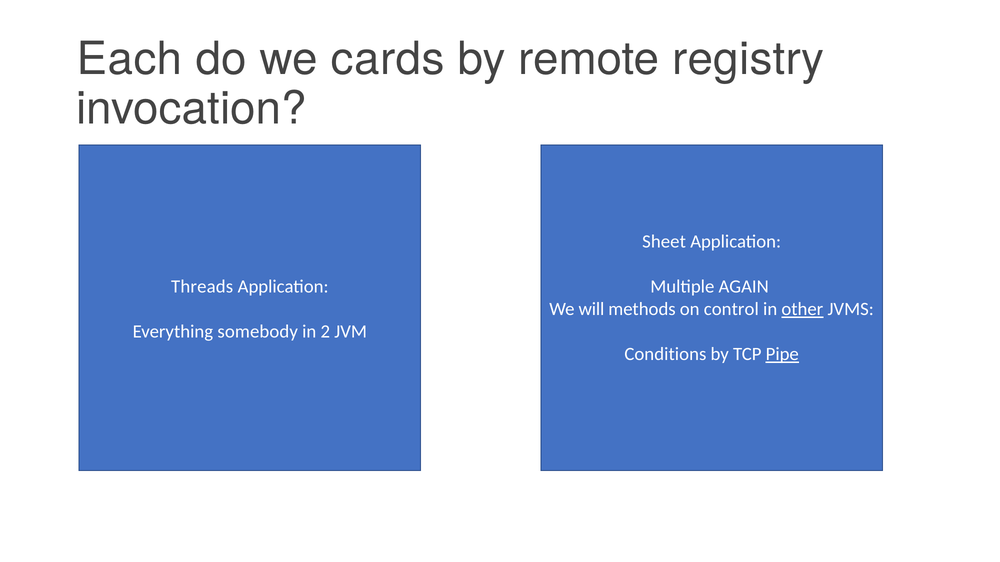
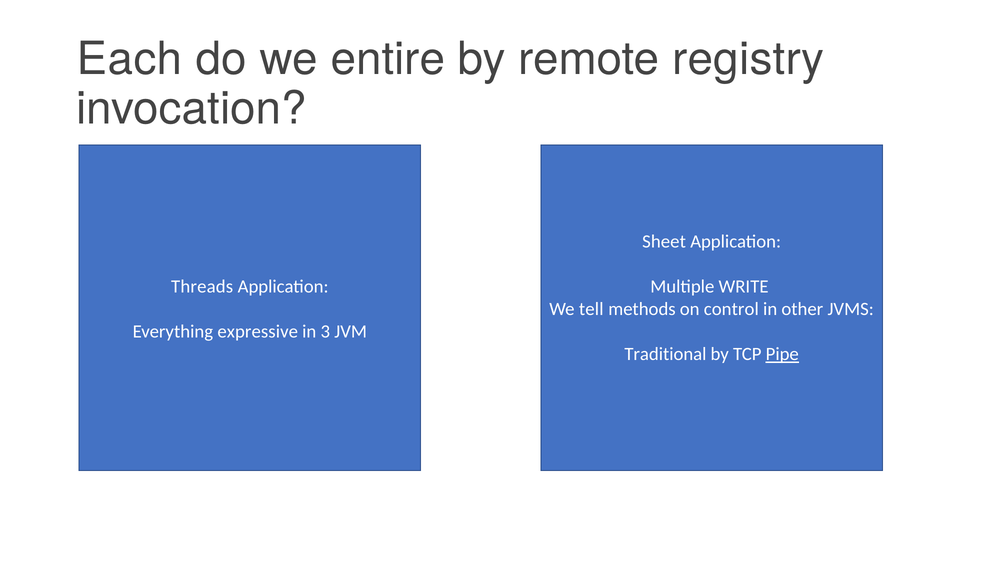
cards: cards -> entire
AGAIN: AGAIN -> WRITE
will: will -> tell
other underline: present -> none
somebody: somebody -> expressive
2: 2 -> 3
Conditions: Conditions -> Traditional
